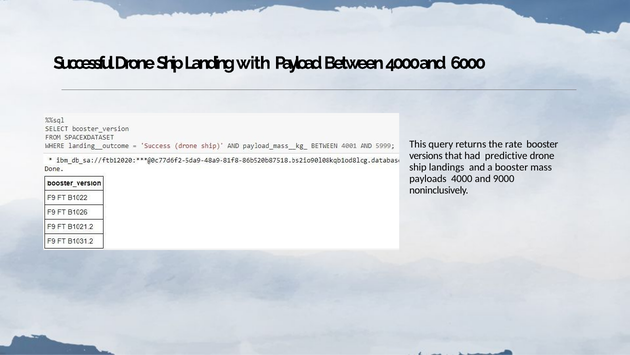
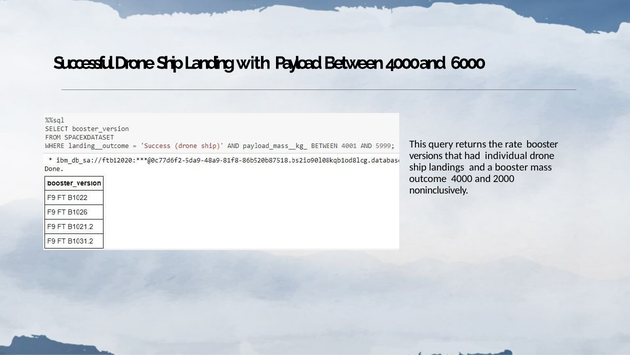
predictive: predictive -> individual
payloads: payloads -> outcome
9000: 9000 -> 2000
